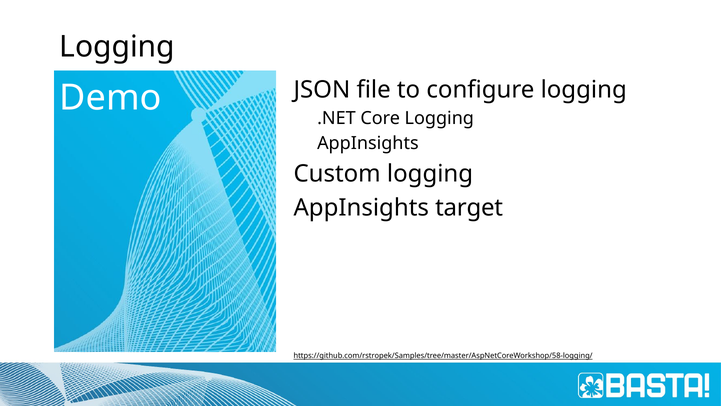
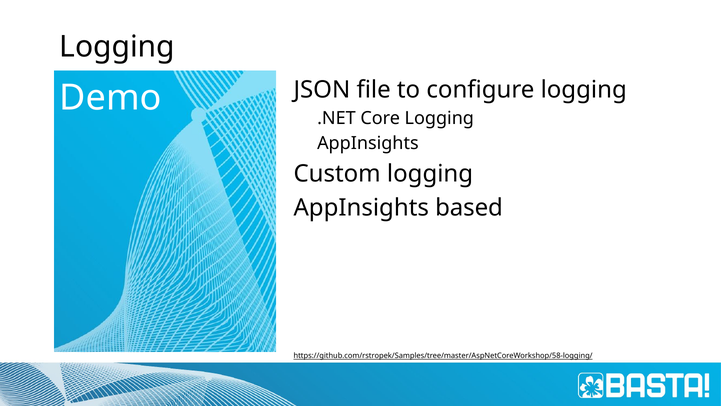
target: target -> based
